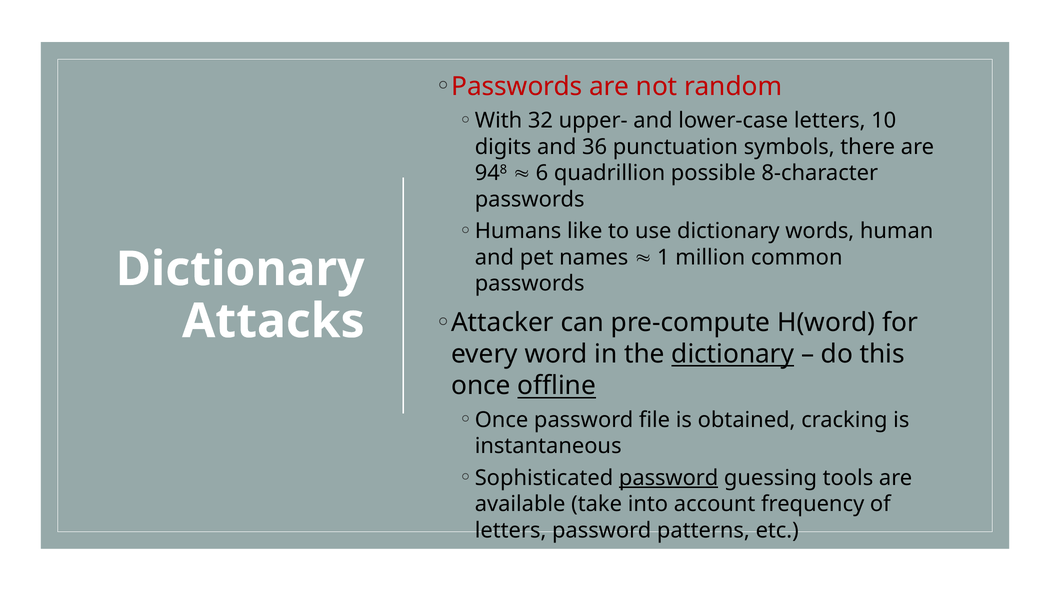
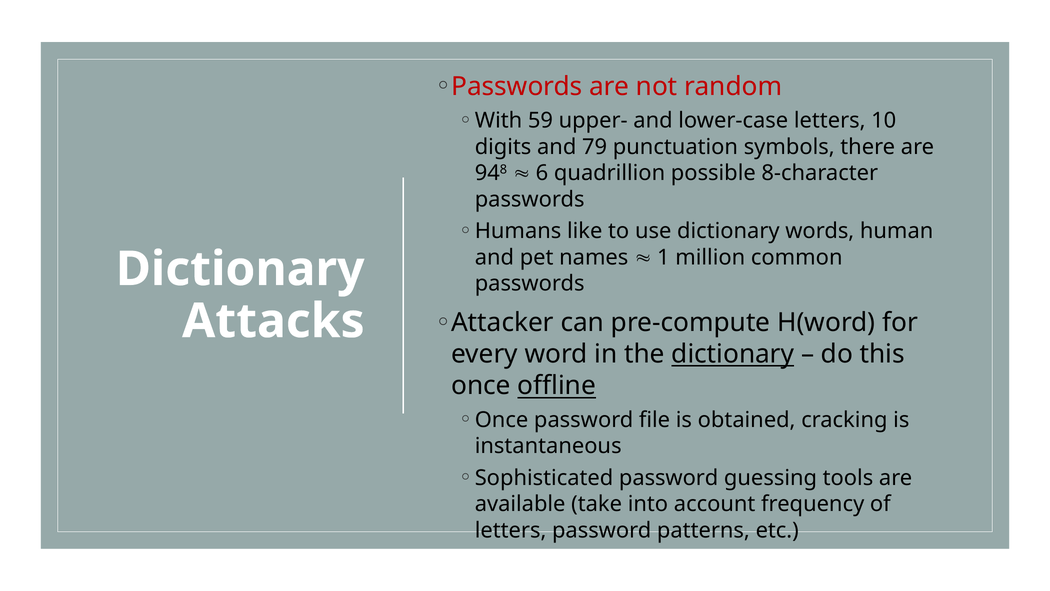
32: 32 -> 59
36: 36 -> 79
password at (669, 478) underline: present -> none
